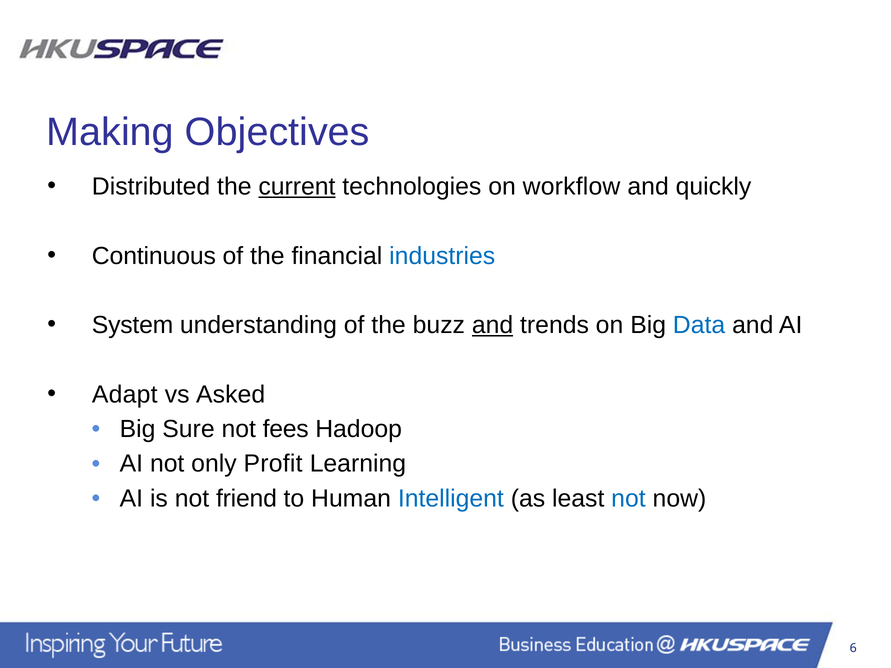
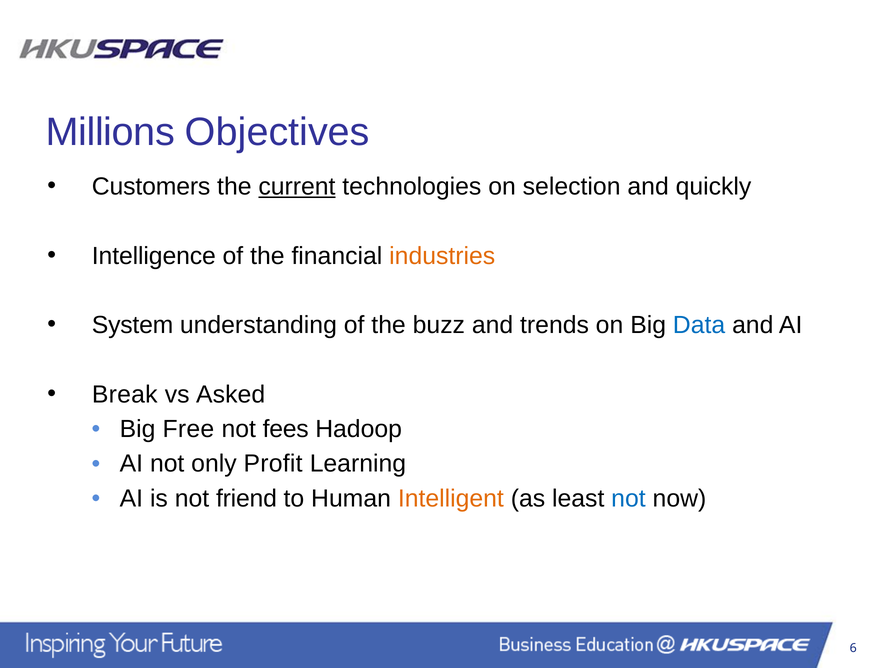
Making: Making -> Millions
Distributed: Distributed -> Customers
workflow: workflow -> selection
Continuous: Continuous -> Intelligence
industries colour: blue -> orange
and at (493, 325) underline: present -> none
Adapt: Adapt -> Break
Sure: Sure -> Free
Intelligent colour: blue -> orange
